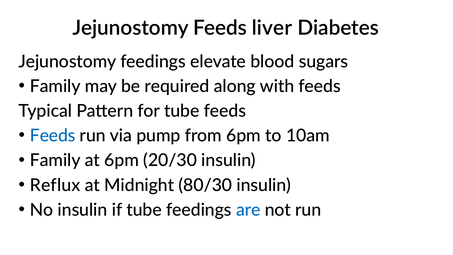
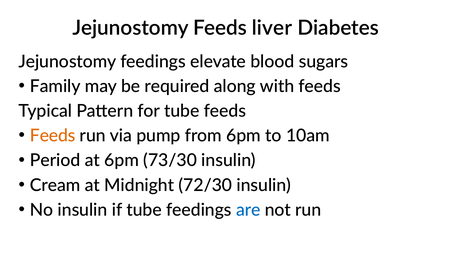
Feeds at (53, 136) colour: blue -> orange
Family at (55, 160): Family -> Period
20/30: 20/30 -> 73/30
Reflux: Reflux -> Cream
80/30: 80/30 -> 72/30
